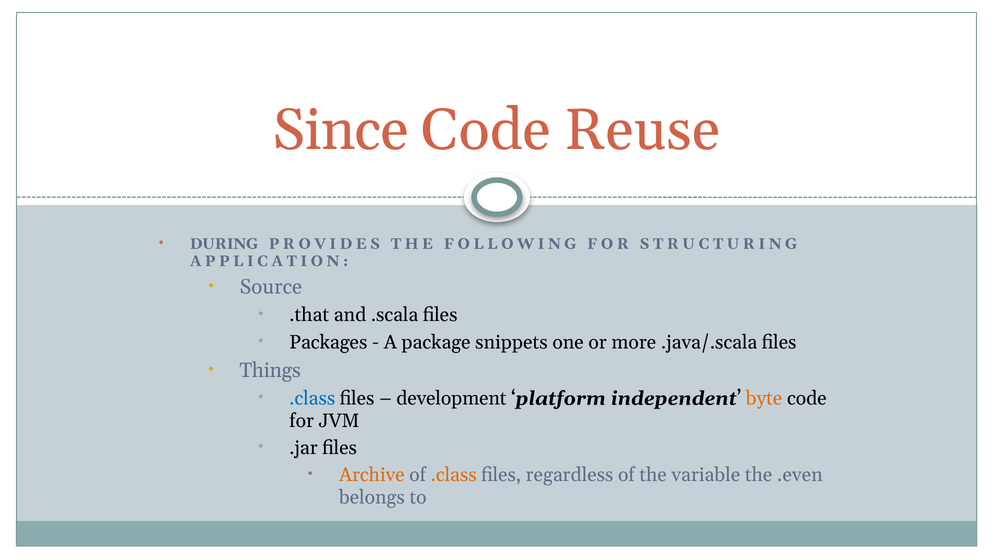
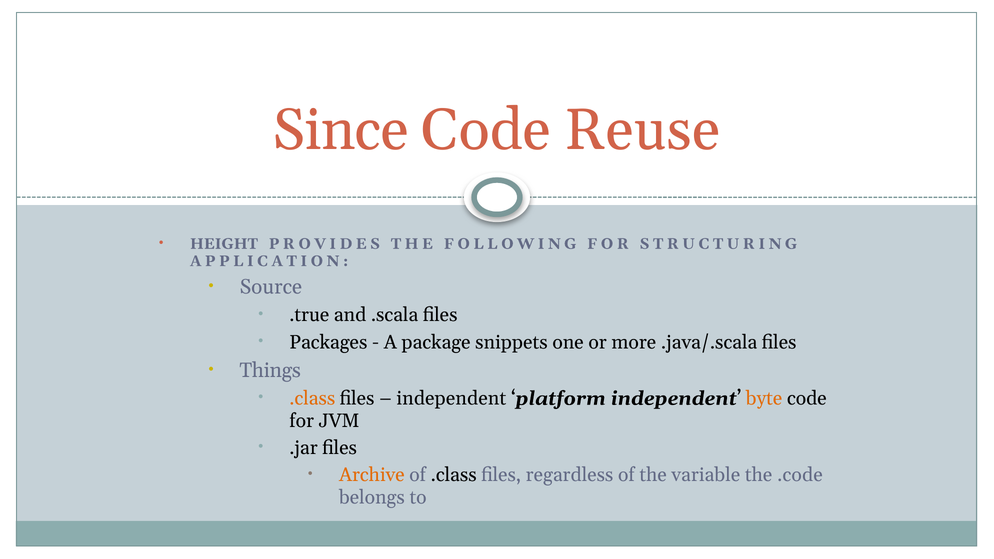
DURING: DURING -> HEIGHT
.that: .that -> .true
.class at (312, 399) colour: blue -> orange
development at (451, 399): development -> independent
.class at (454, 475) colour: orange -> black
.even: .even -> .code
